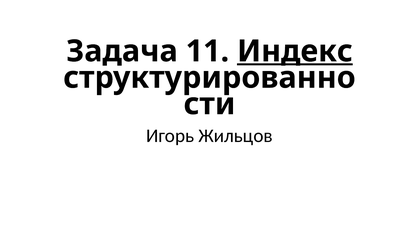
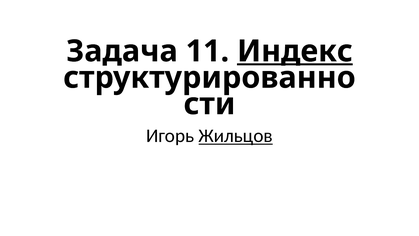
Жильцов underline: none -> present
